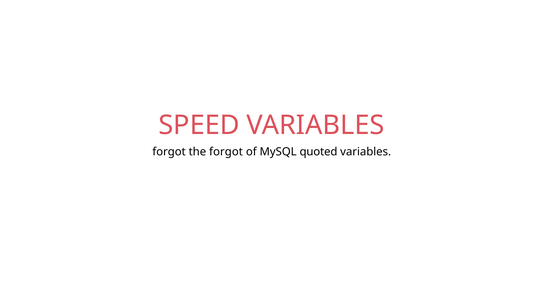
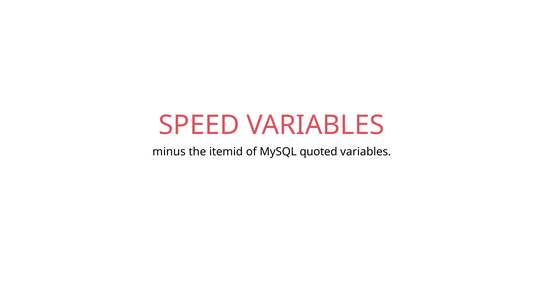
forgot at (169, 152): forgot -> minus
the forgot: forgot -> itemid
